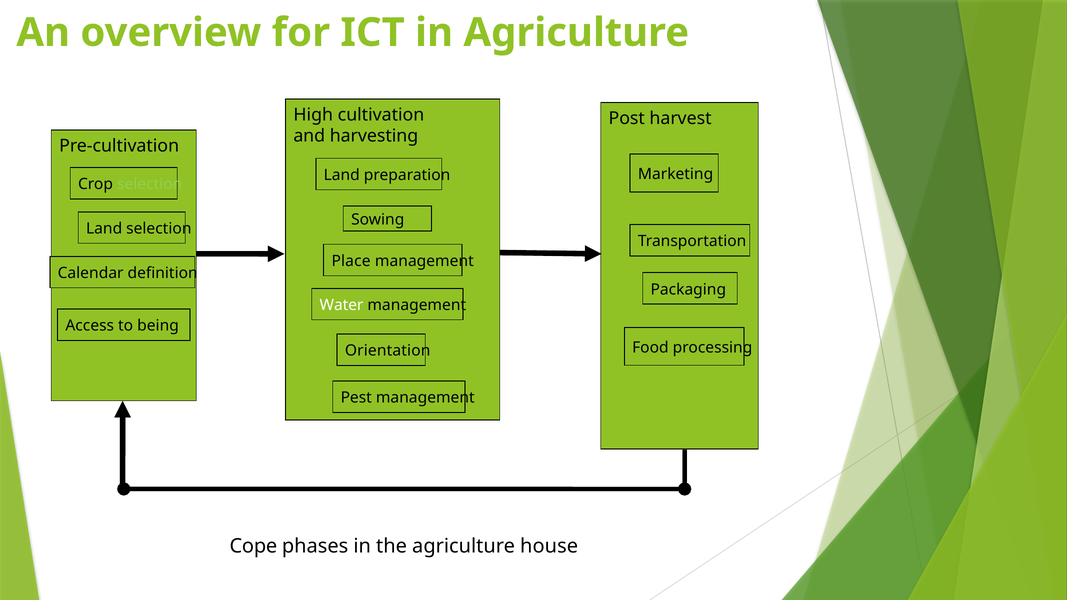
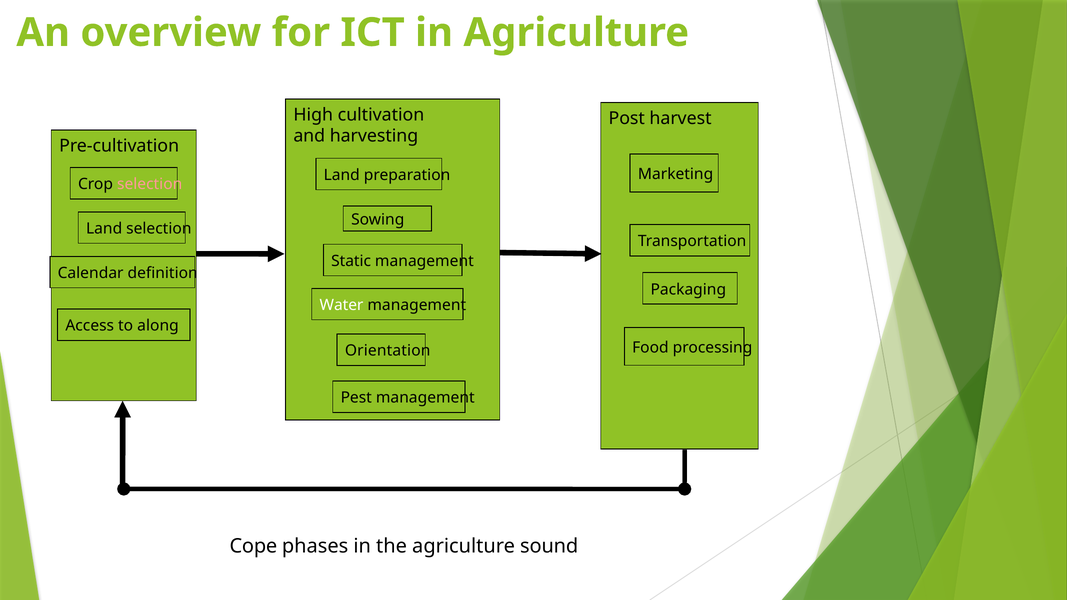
selection at (150, 184) colour: light green -> pink
Place: Place -> Static
being: being -> along
house: house -> sound
